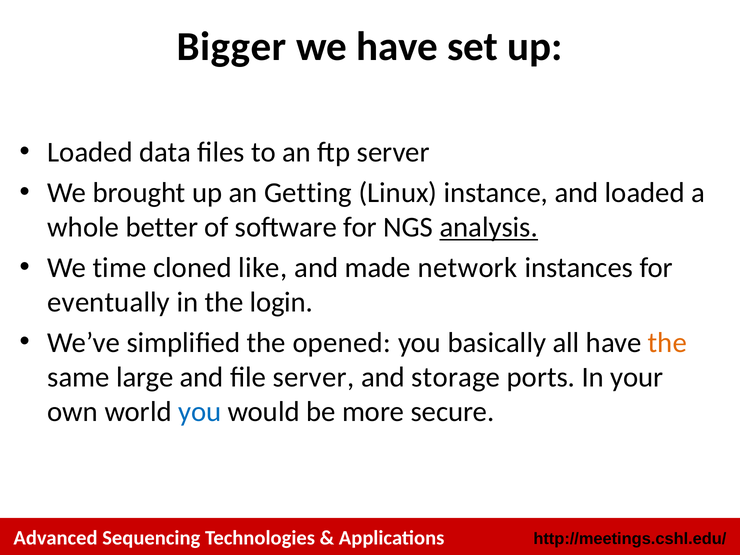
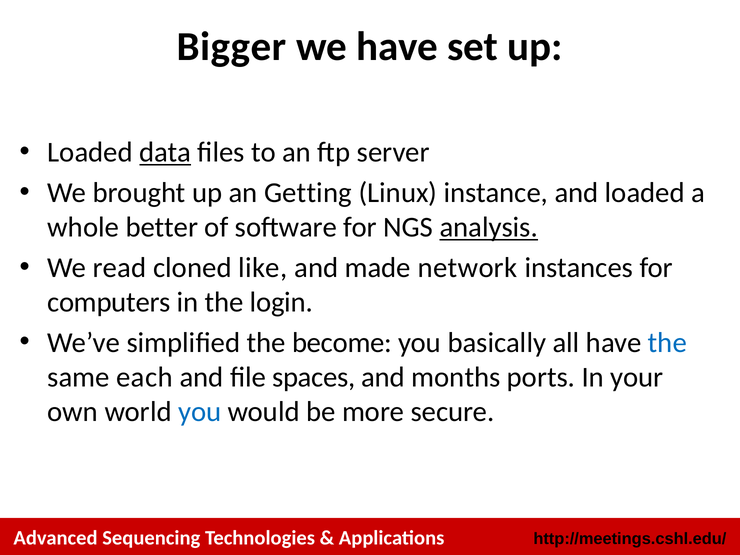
data underline: none -> present
time: time -> read
eventually: eventually -> computers
opened: opened -> become
the at (667, 343) colour: orange -> blue
large: large -> each
file server: server -> spaces
storage: storage -> months
